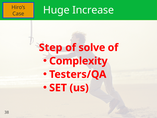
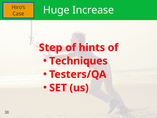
solve: solve -> hints
Complexity: Complexity -> Techniques
